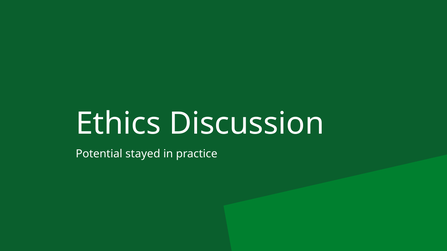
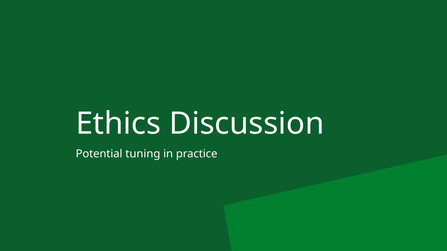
stayed: stayed -> tuning
